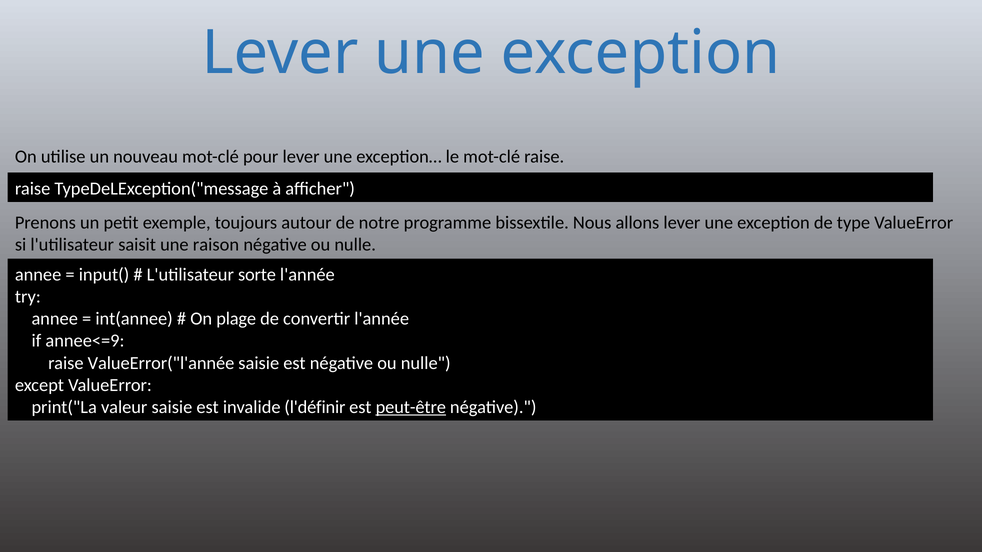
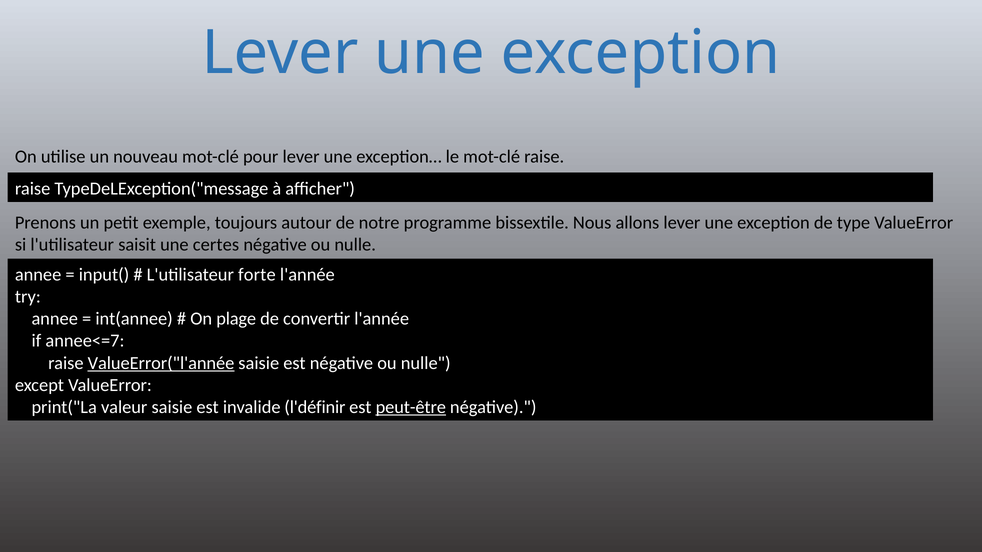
raison: raison -> certes
sorte: sorte -> forte
annee<=9: annee<=9 -> annee<=7
ValueError("l'année underline: none -> present
